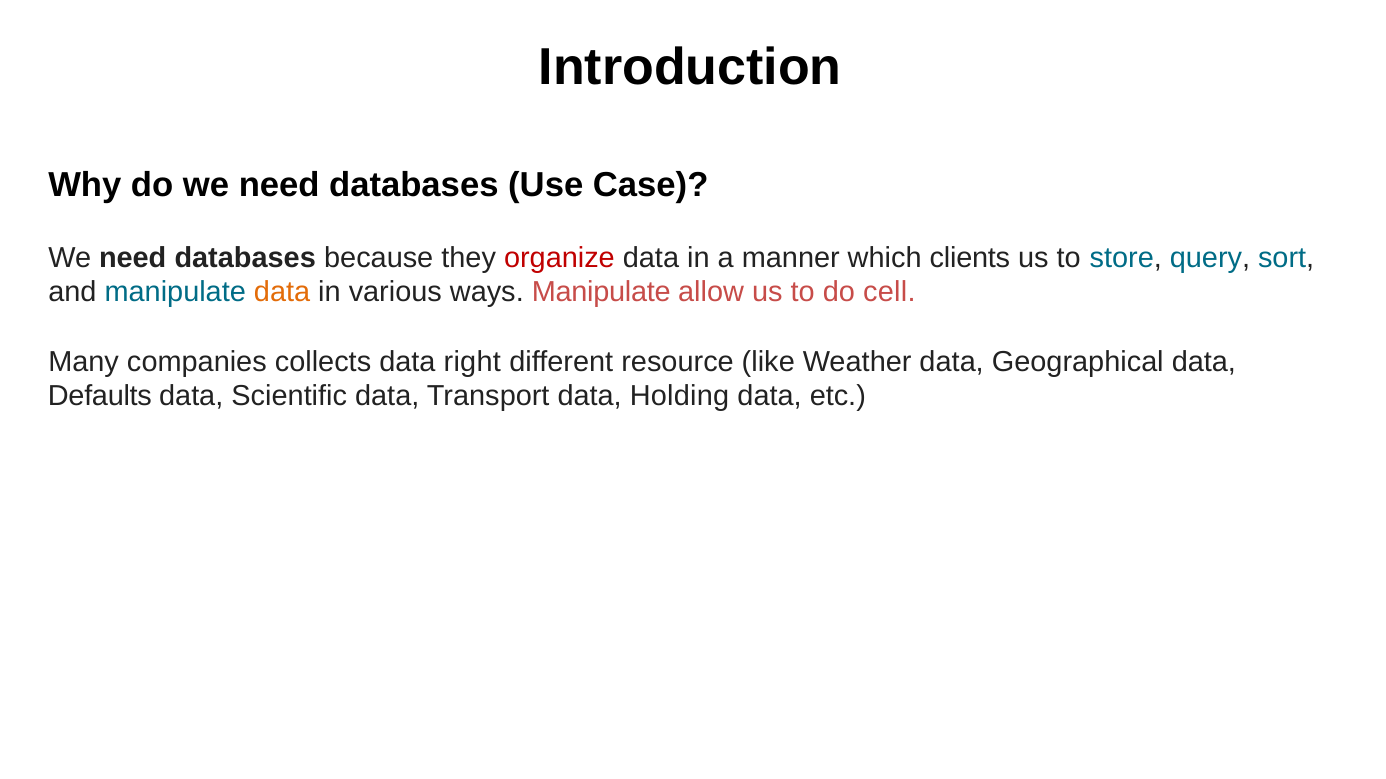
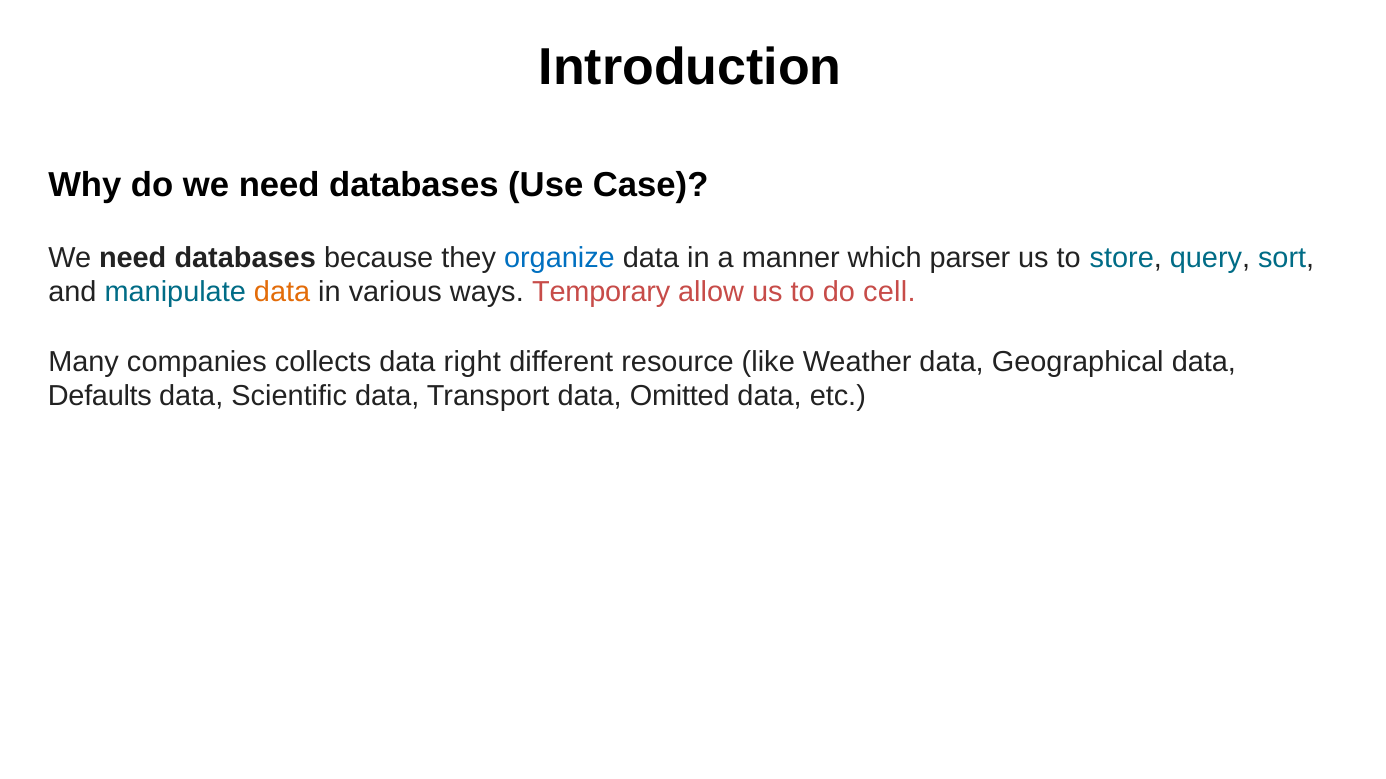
organize colour: red -> blue
clients: clients -> parser
ways Manipulate: Manipulate -> Temporary
Holding: Holding -> Omitted
